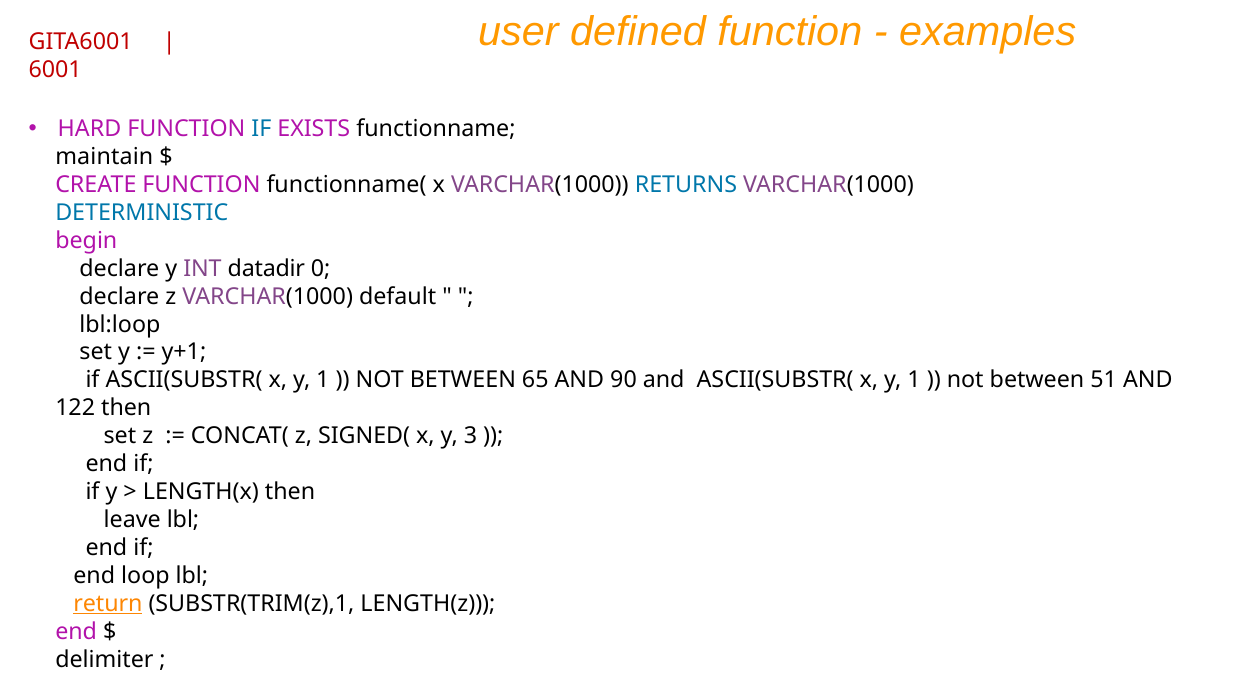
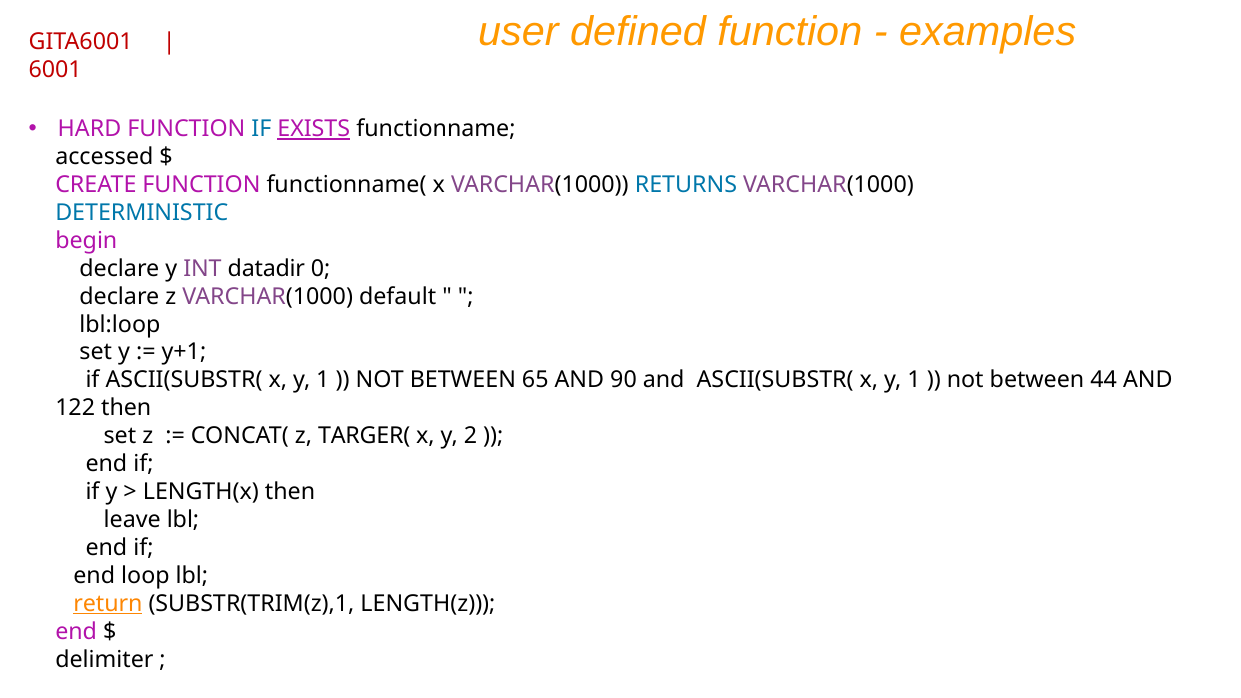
EXISTS underline: none -> present
maintain: maintain -> accessed
51: 51 -> 44
SIGNED(: SIGNED( -> TARGER(
3: 3 -> 2
